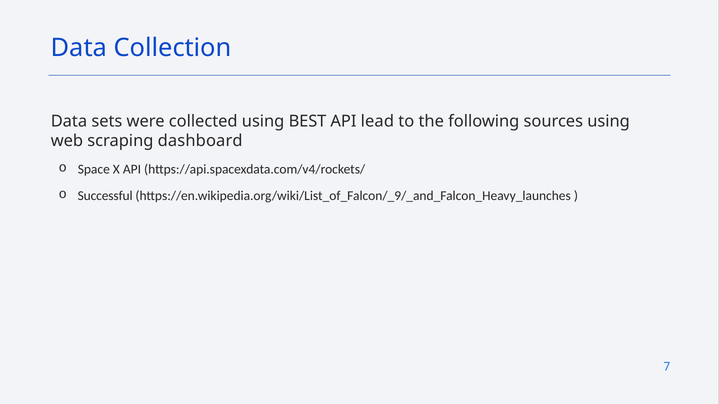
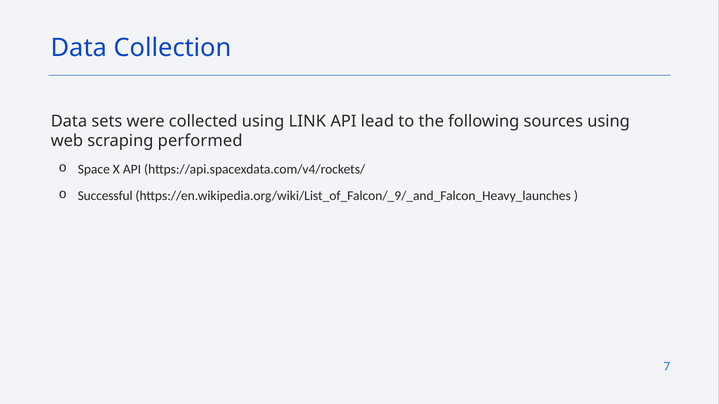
BEST: BEST -> LINK
dashboard: dashboard -> performed
